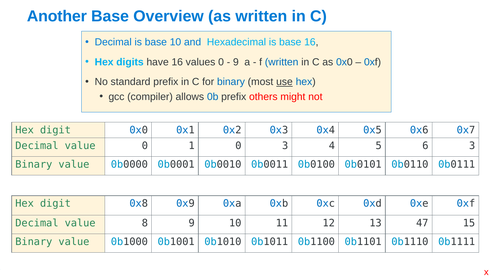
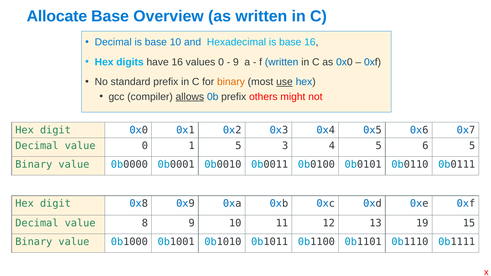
Another: Another -> Allocate
binary at (231, 82) colour: blue -> orange
allows underline: none -> present
1 0: 0 -> 5
6 3: 3 -> 5
47: 47 -> 19
